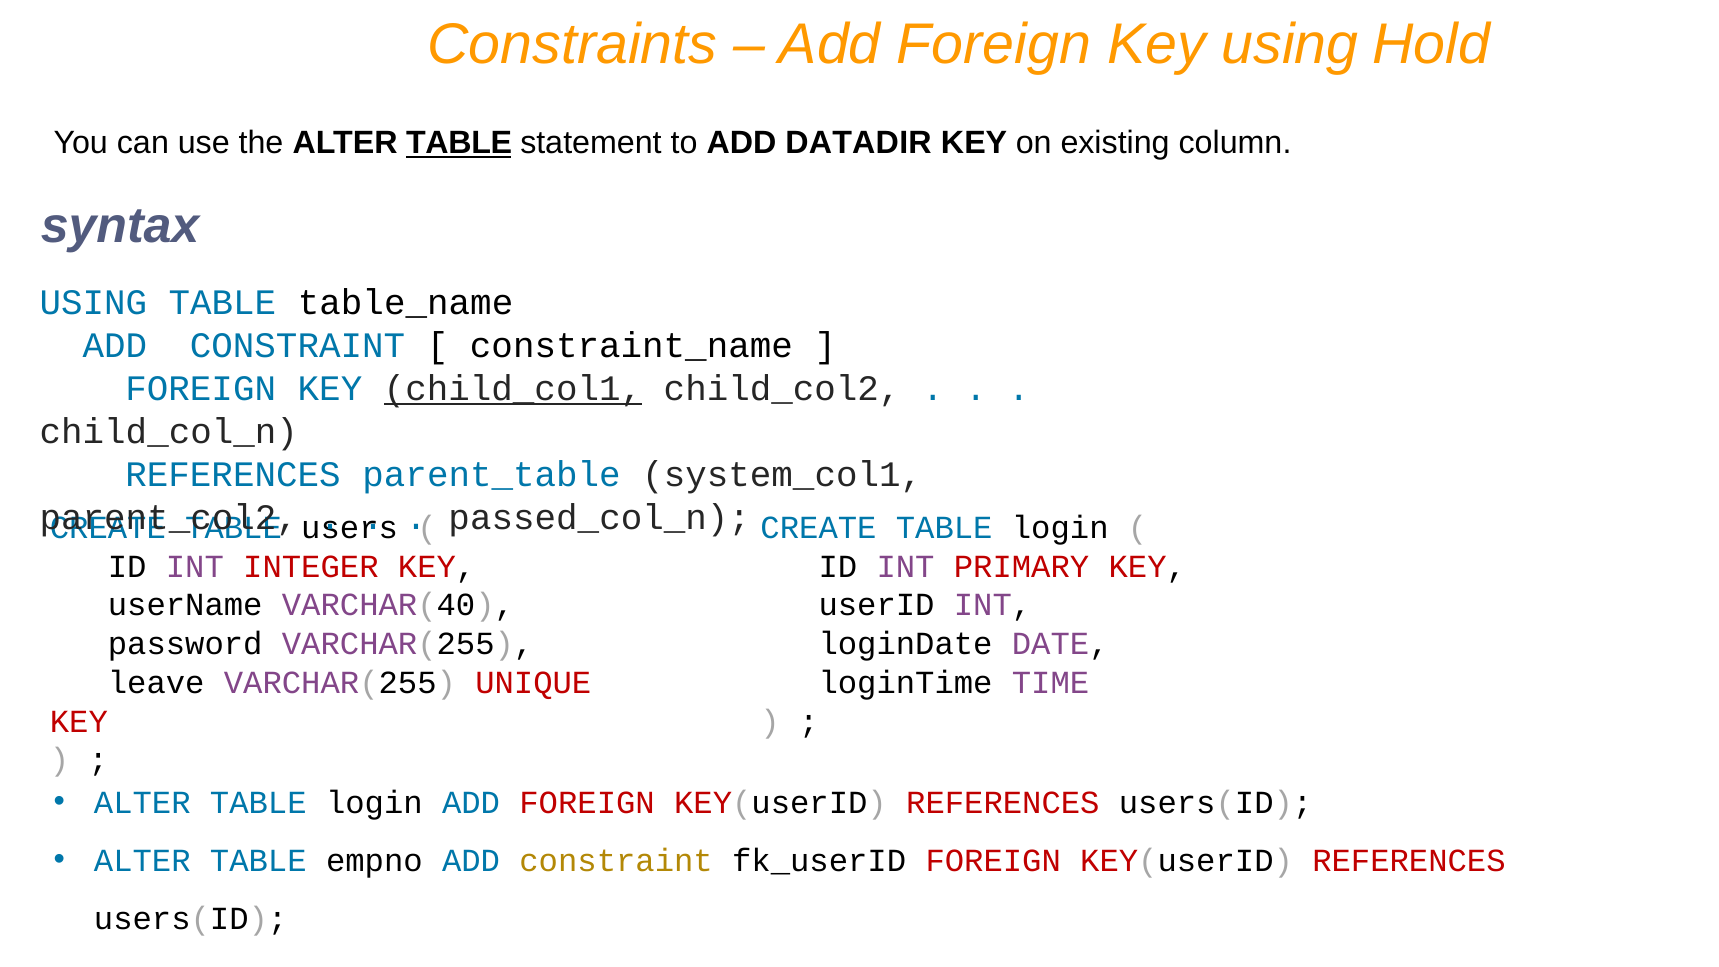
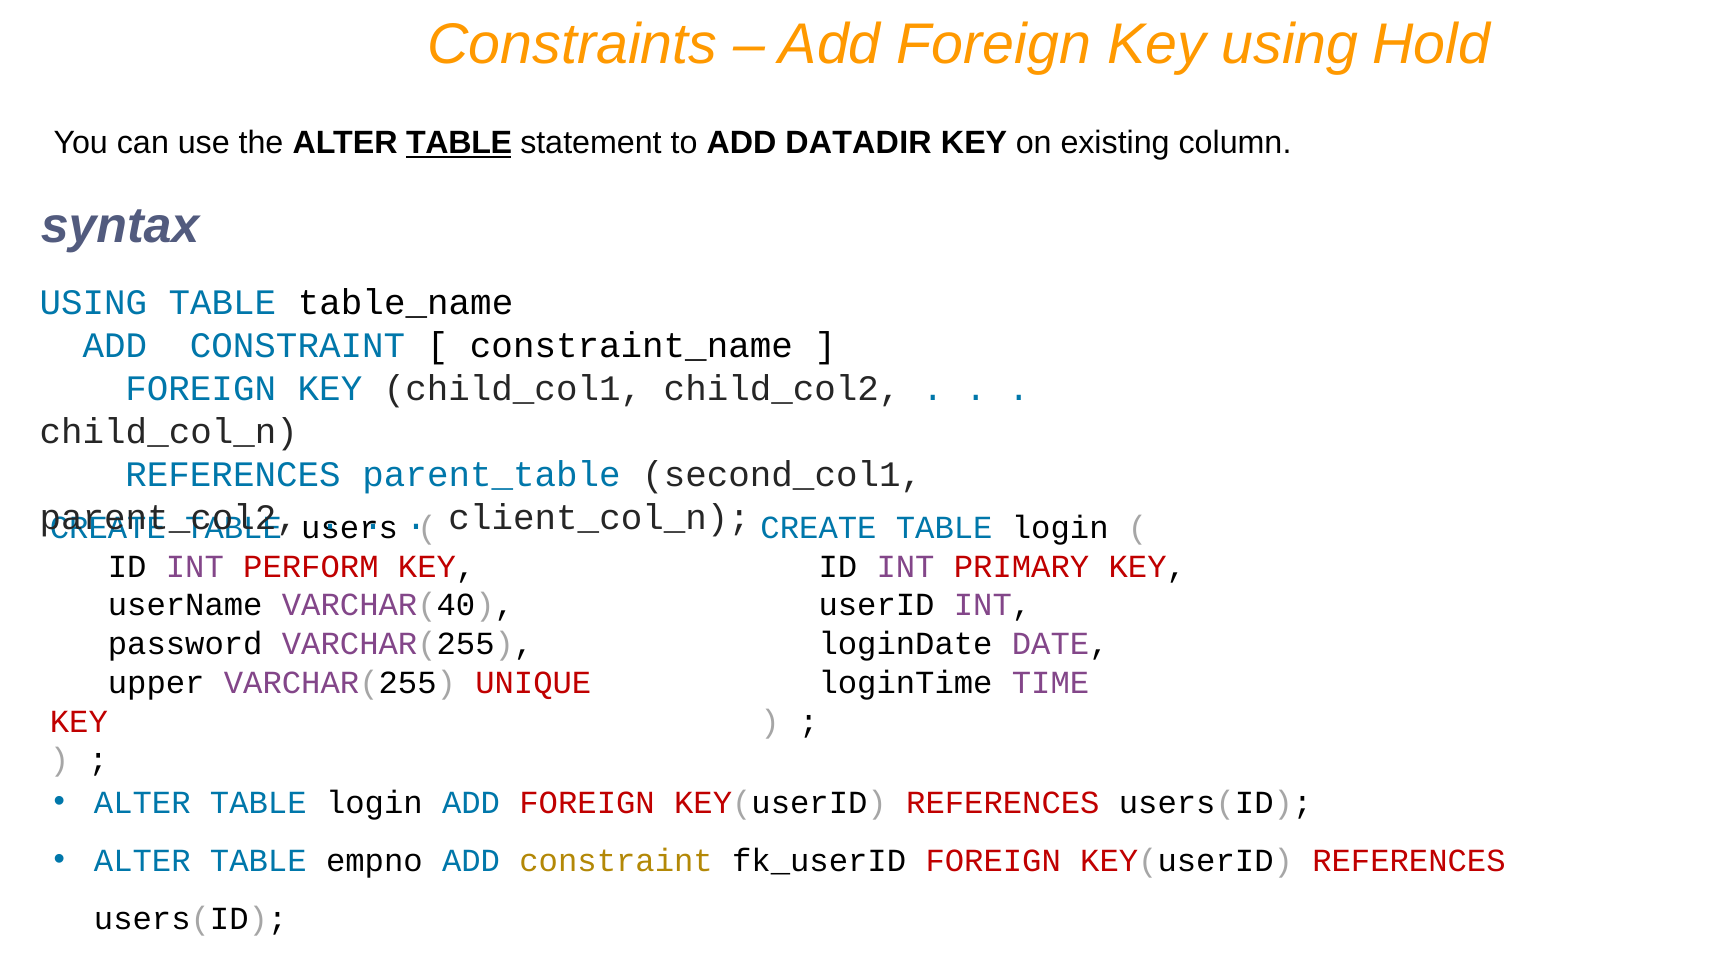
child_col1 underline: present -> none
system_col1: system_col1 -> second_col1
passed_col_n: passed_col_n -> client_col_n
INTEGER: INTEGER -> PERFORM
leave: leave -> upper
